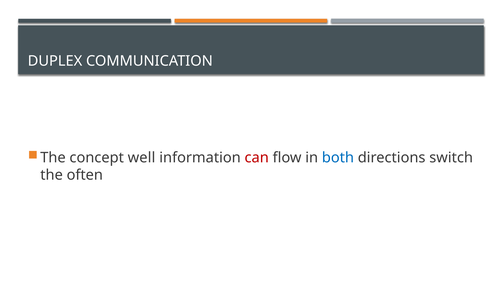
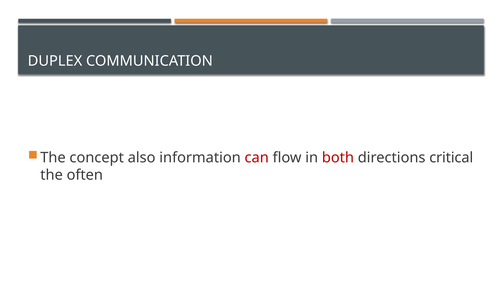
well: well -> also
both colour: blue -> red
switch: switch -> critical
